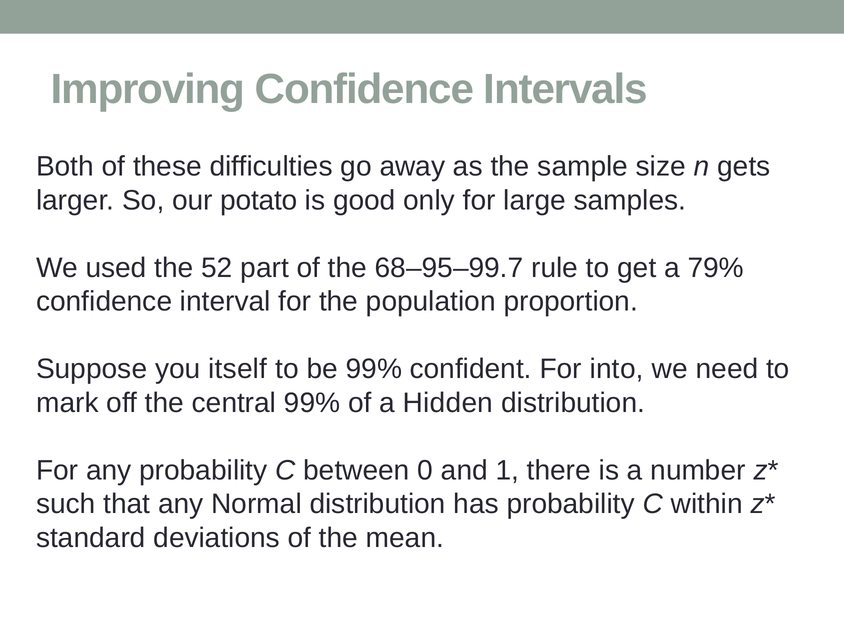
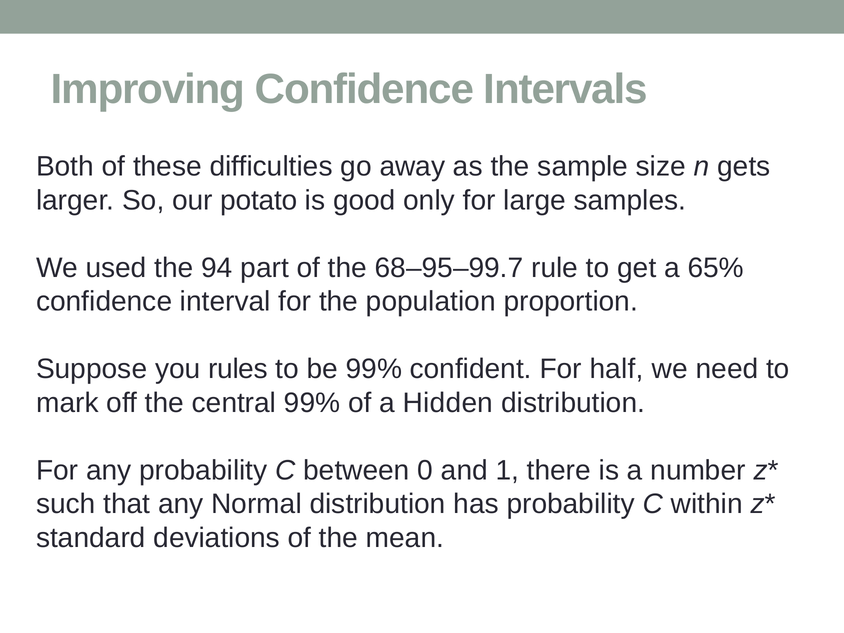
52: 52 -> 94
79%: 79% -> 65%
itself: itself -> rules
into: into -> half
